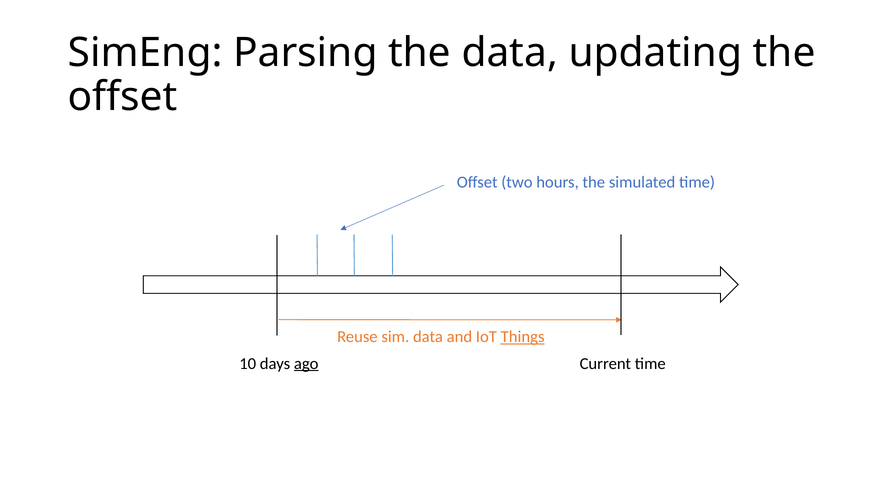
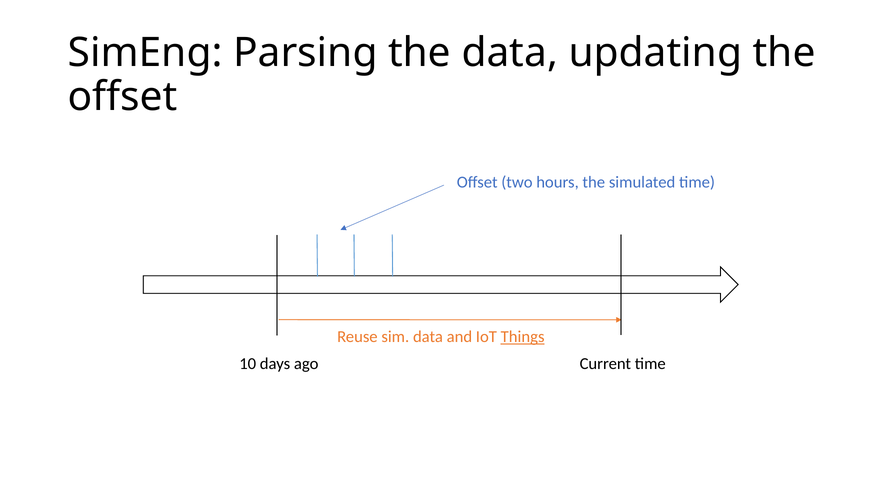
ago underline: present -> none
